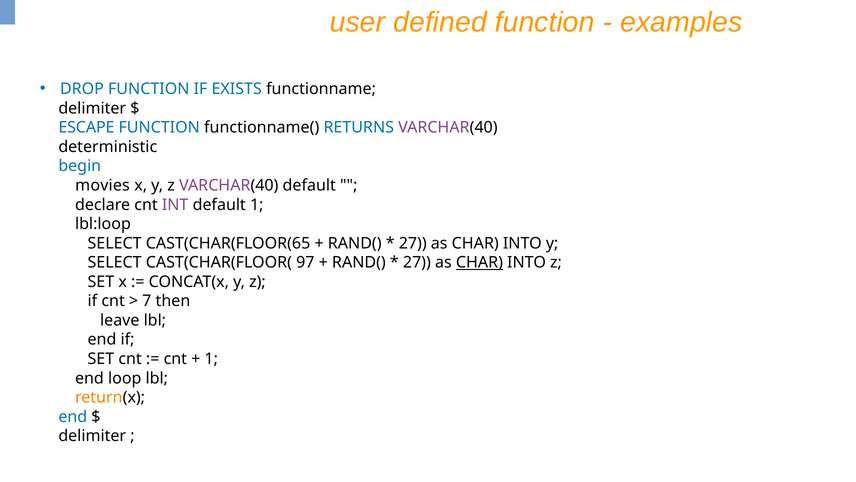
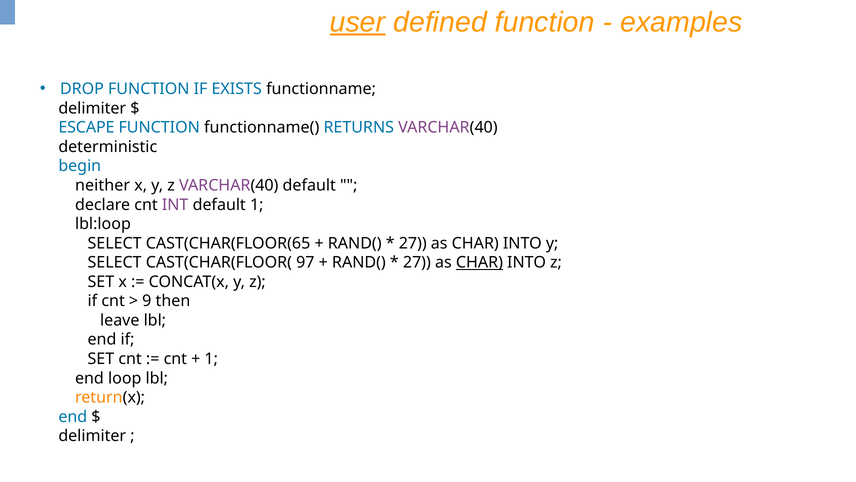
user underline: none -> present
movies: movies -> neither
7: 7 -> 9
